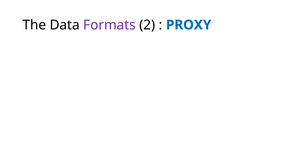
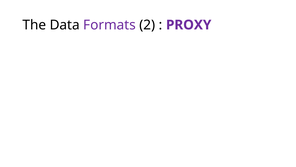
PROXY colour: blue -> purple
